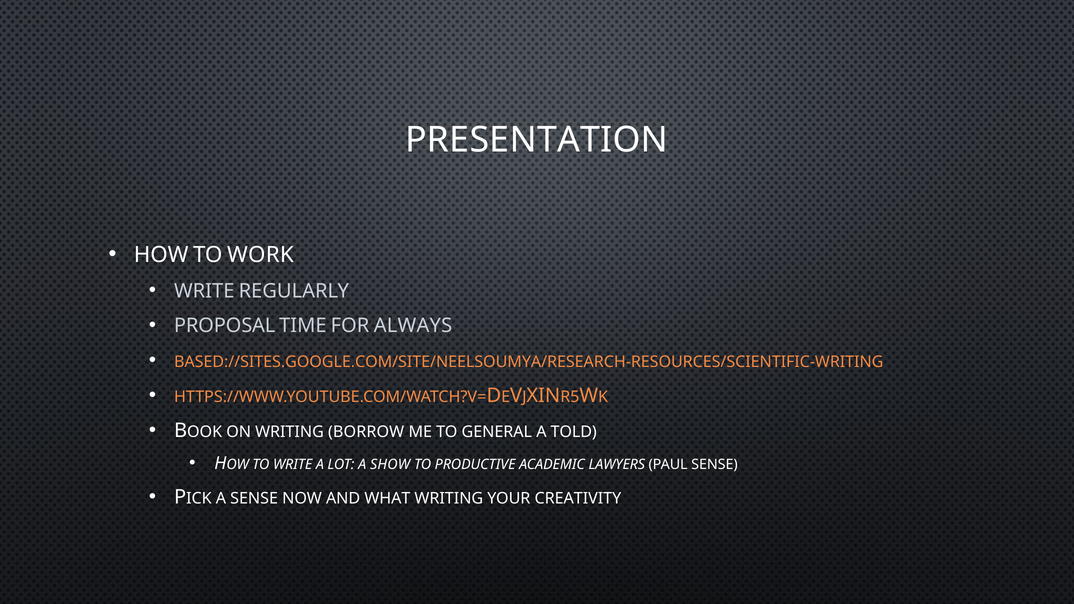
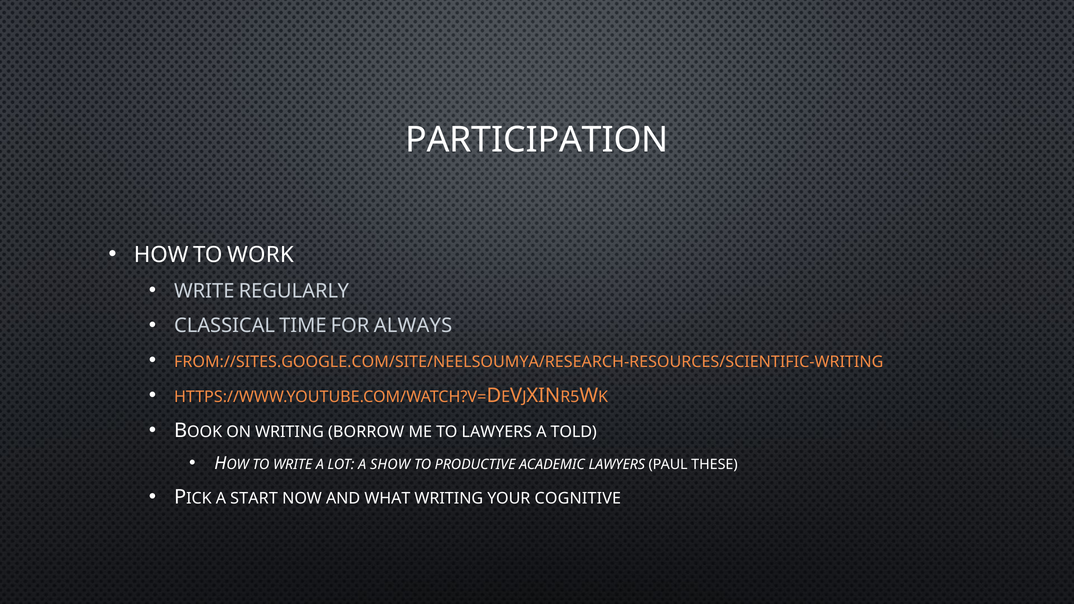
PRESENTATION: PRESENTATION -> PARTICIPATION
PROPOSAL: PROPOSAL -> CLASSICAL
BASED://SITES.GOOGLE.COM/SITE/NEELSOUMYA/RESEARCH-RESOURCES/SCIENTIFIC-WRITING: BASED://SITES.GOOGLE.COM/SITE/NEELSOUMYA/RESEARCH-RESOURCES/SCIENTIFIC-WRITING -> FROM://SITES.GOOGLE.COM/SITE/NEELSOUMYA/RESEARCH-RESOURCES/SCIENTIFIC-WRITING
TO GENERAL: GENERAL -> LAWYERS
PAUL SENSE: SENSE -> THESE
A SENSE: SENSE -> START
CREATIVITY: CREATIVITY -> COGNITIVE
